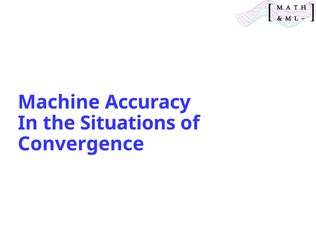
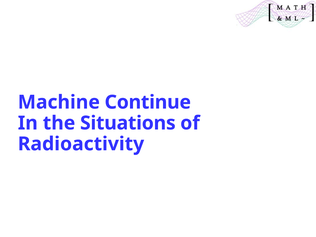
Accuracy: Accuracy -> Continue
Convergence: Convergence -> Radioactivity
